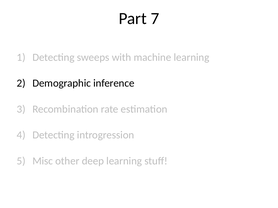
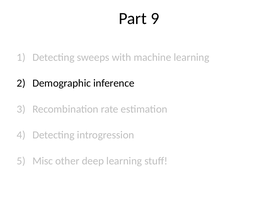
7: 7 -> 9
